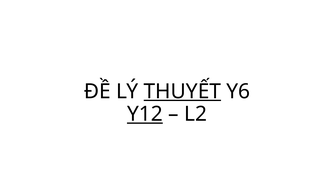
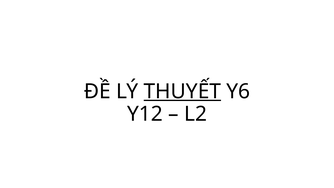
Y12 underline: present -> none
